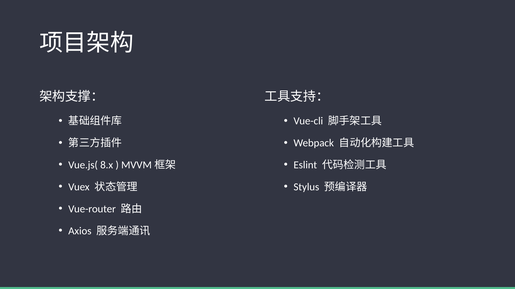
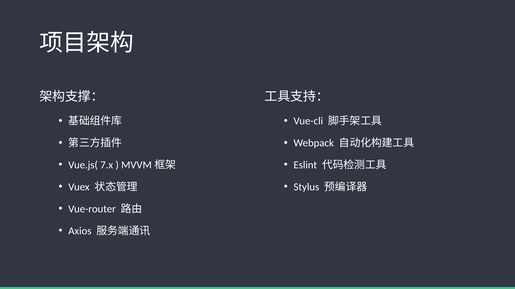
8.x: 8.x -> 7.x
